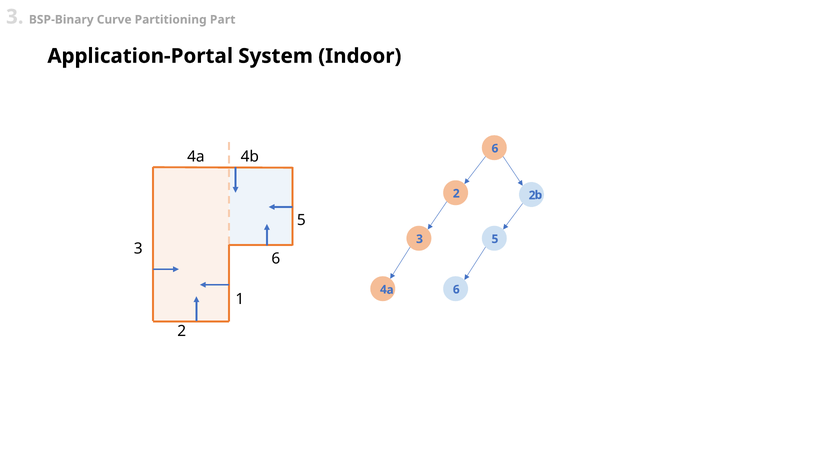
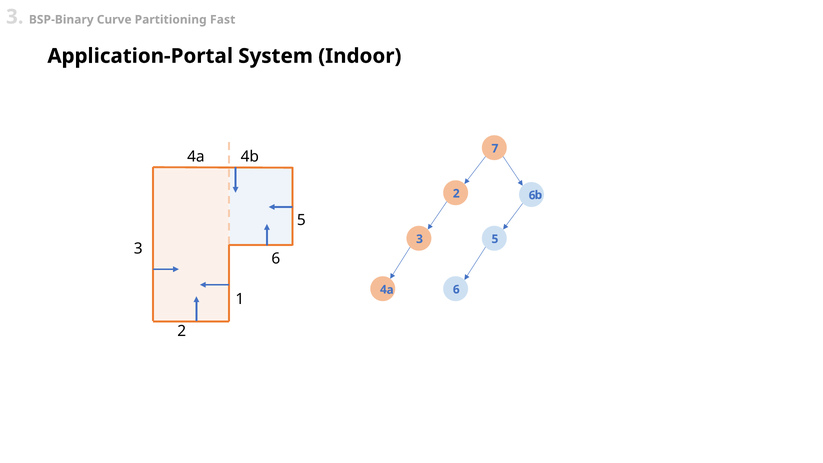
Part: Part -> Fast
4a 6: 6 -> 7
2 2: 2 -> 6
